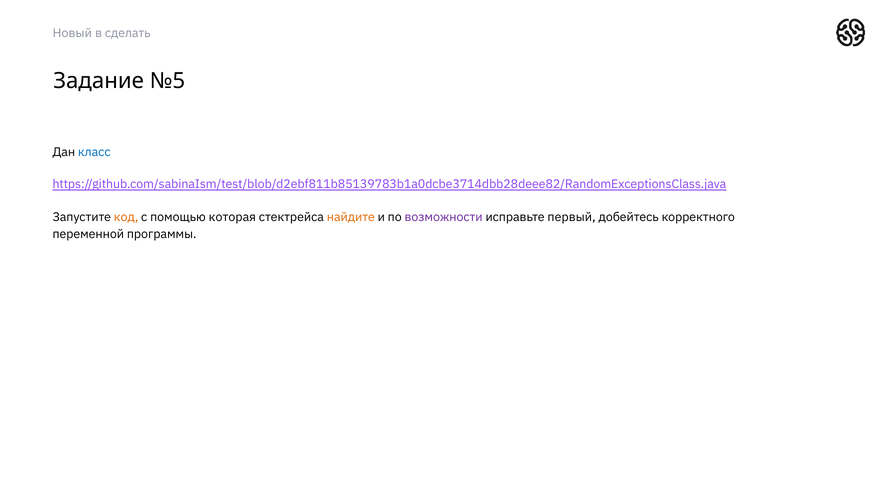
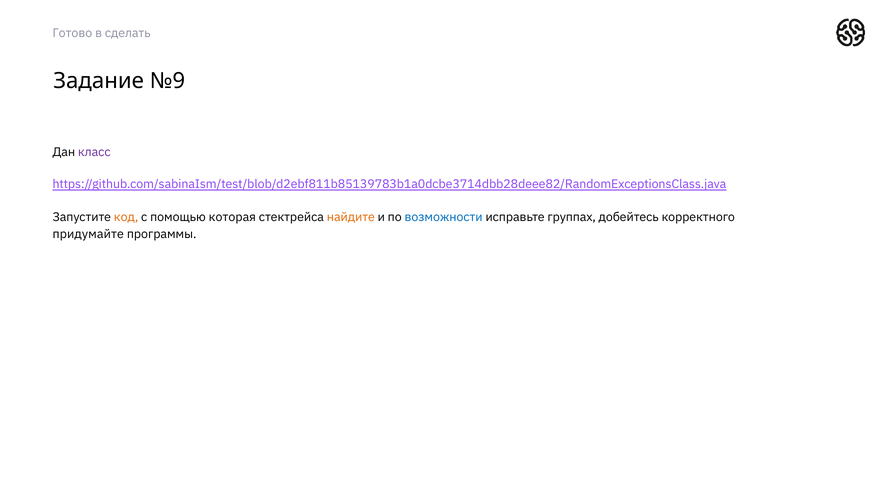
Новый: Новый -> Готово
№5: №5 -> №9
класс colour: blue -> purple
возможности colour: purple -> blue
первый: первый -> группах
переменной: переменной -> придумайте
